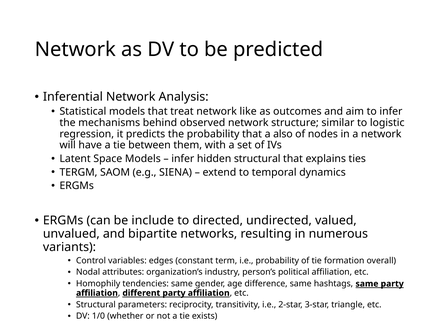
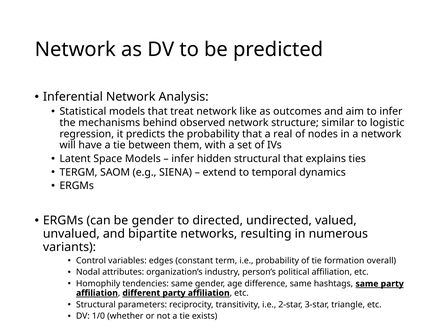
also: also -> real
be include: include -> gender
